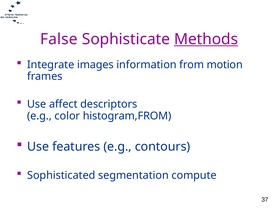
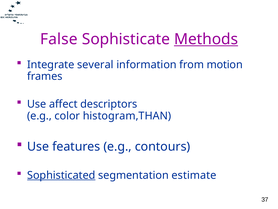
images: images -> several
histogram,FROM: histogram,FROM -> histogram,THAN
Sophisticated underline: none -> present
compute: compute -> estimate
